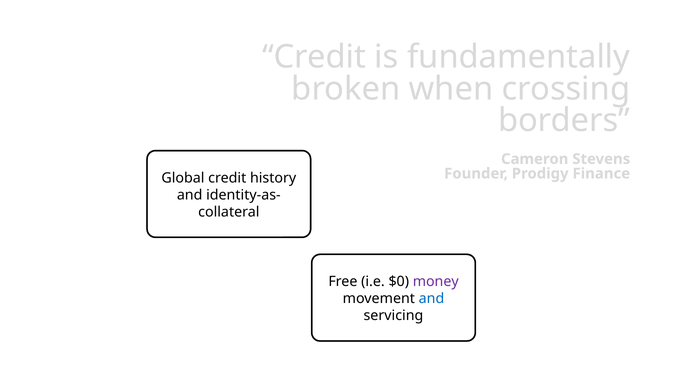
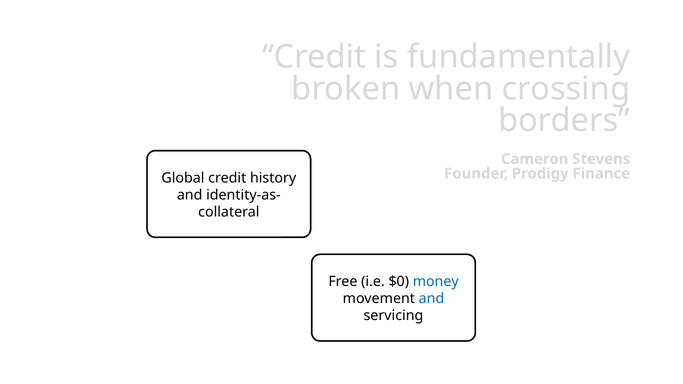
money colour: purple -> blue
